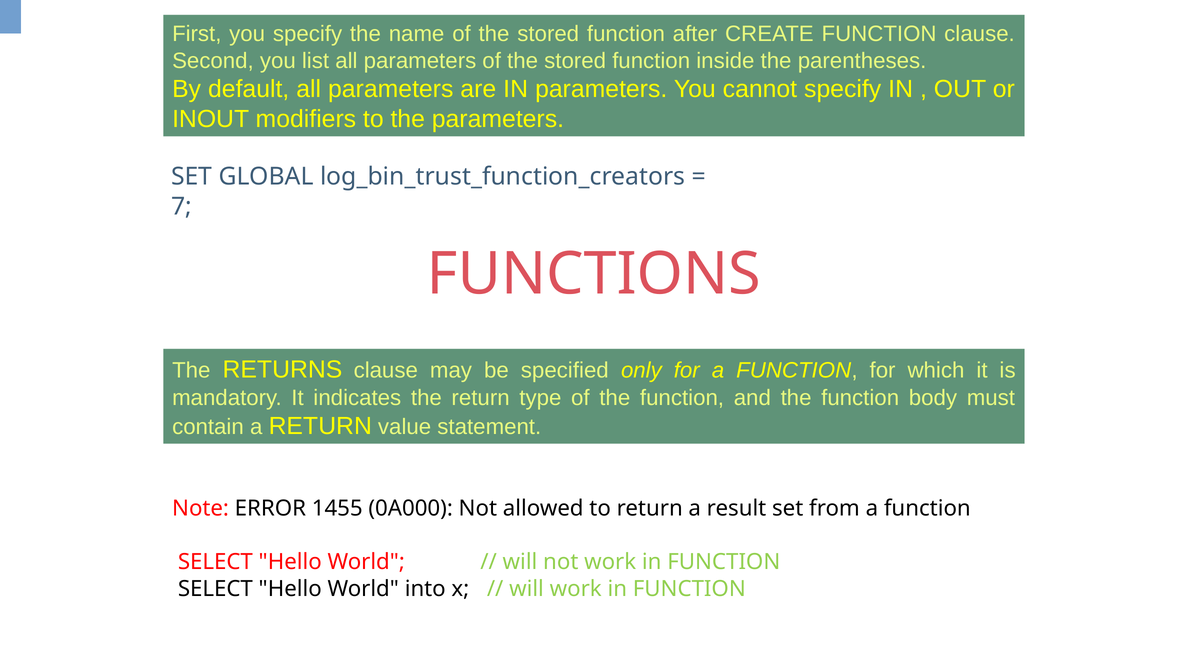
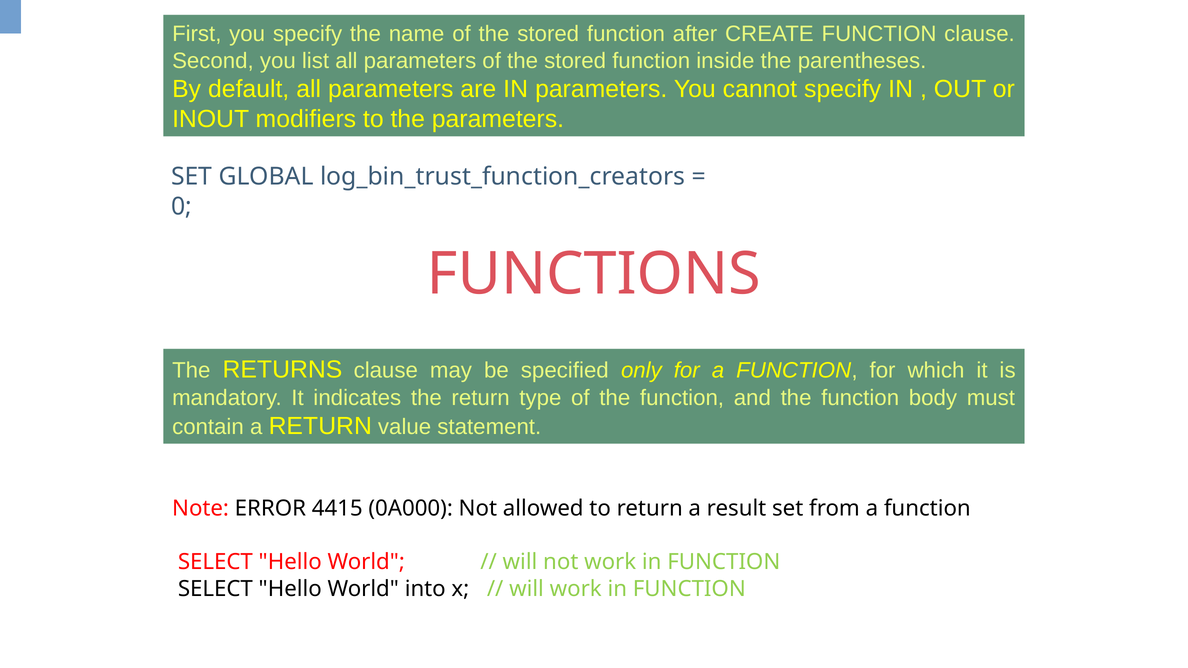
7: 7 -> 0
1455: 1455 -> 4415
